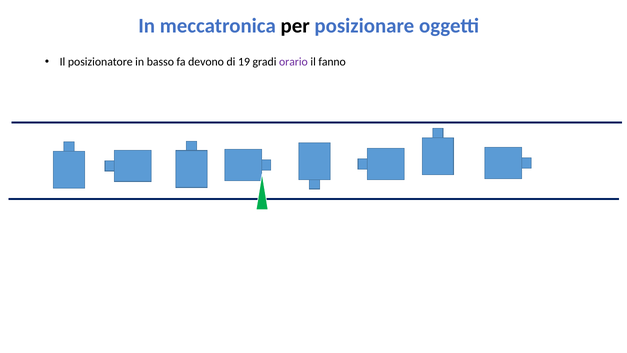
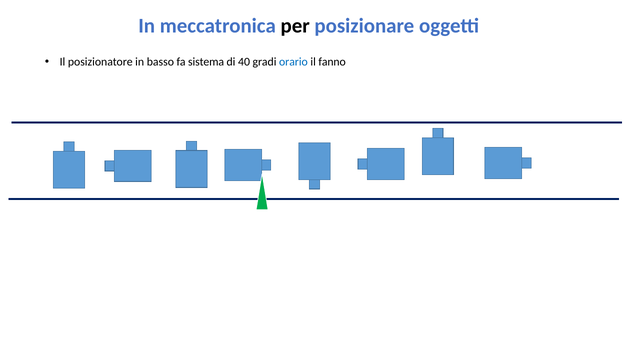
devono: devono -> sistema
19: 19 -> 40
orario colour: purple -> blue
